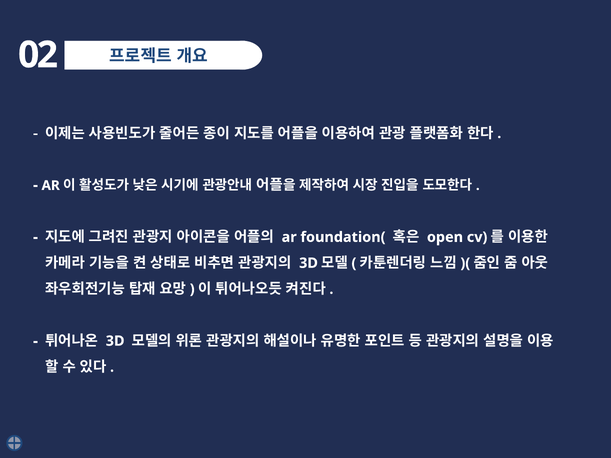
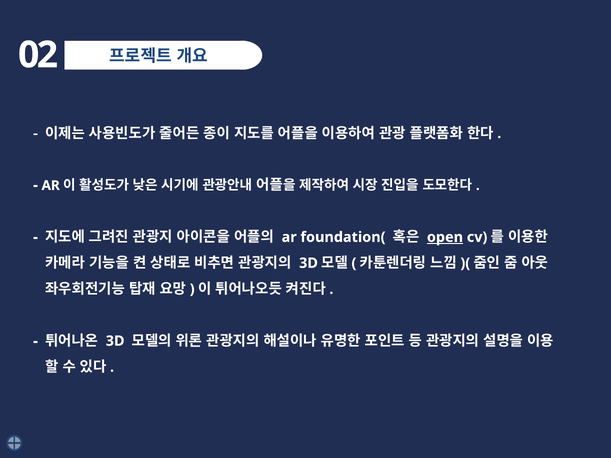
open underline: none -> present
